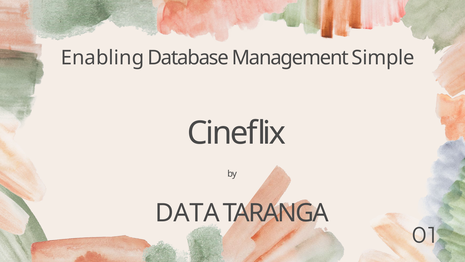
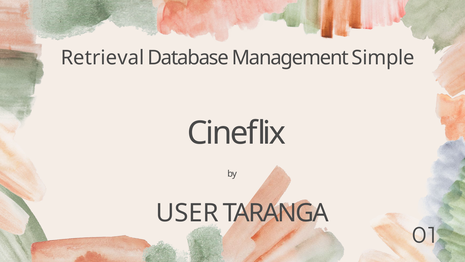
Enabling: Enabling -> Retrieval
DATA: DATA -> USER
